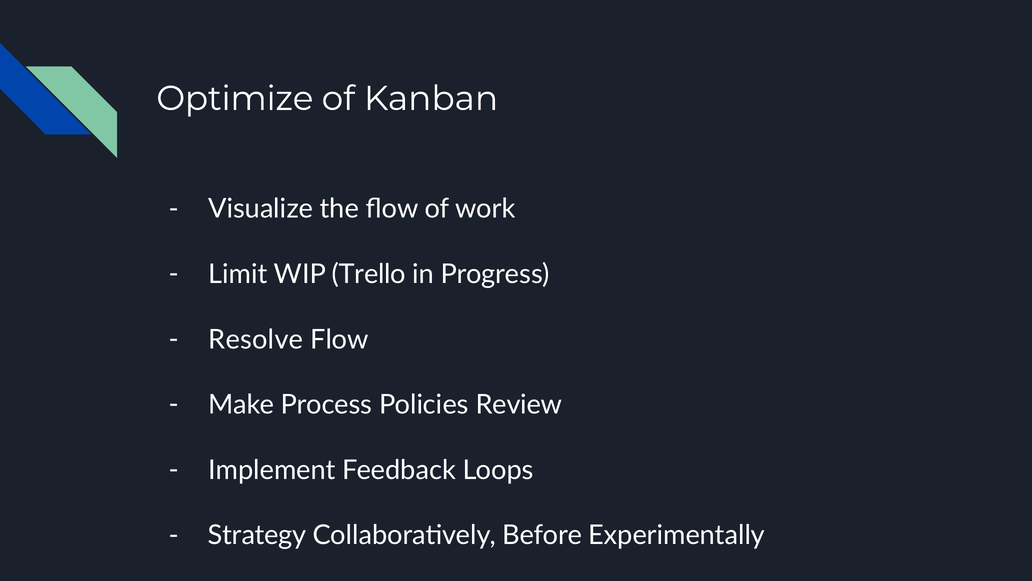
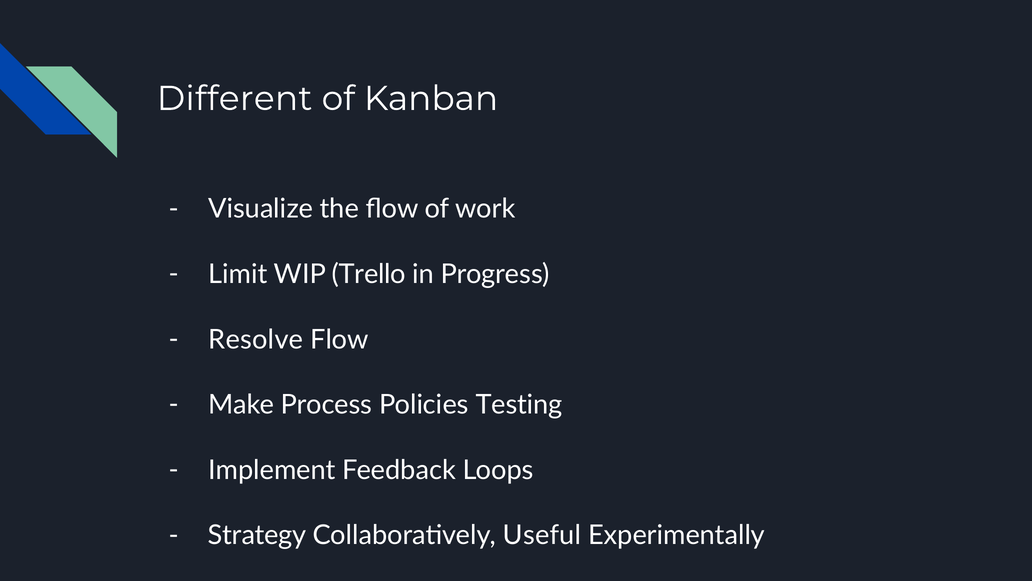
Optimize: Optimize -> Different
Review: Review -> Testing
Before: Before -> Useful
